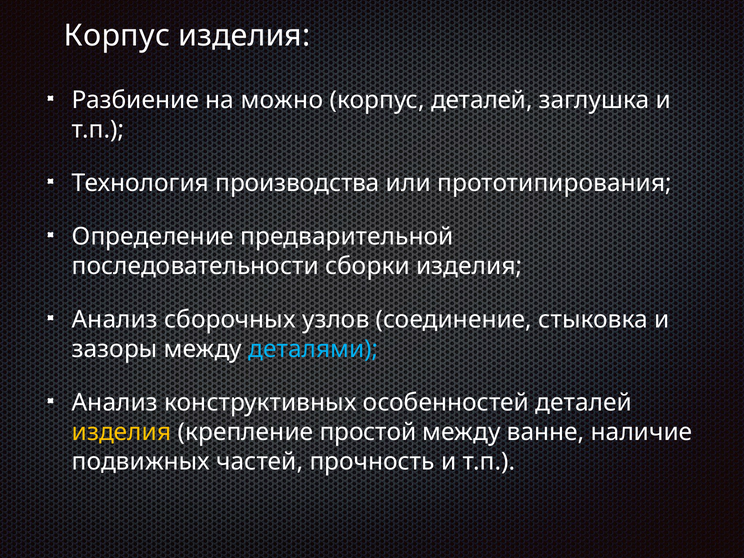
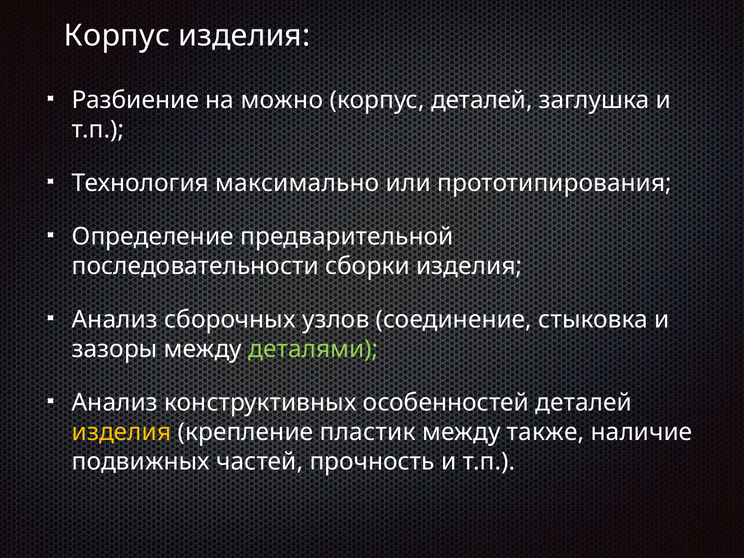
производства: производства -> максимально
деталями colour: light blue -> light green
простой: простой -> пластик
ванне: ванне -> также
